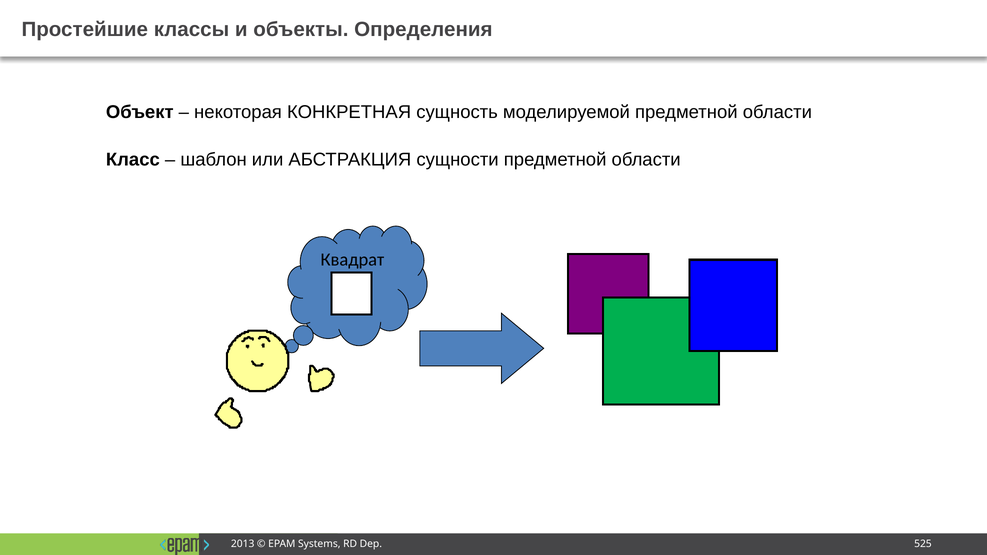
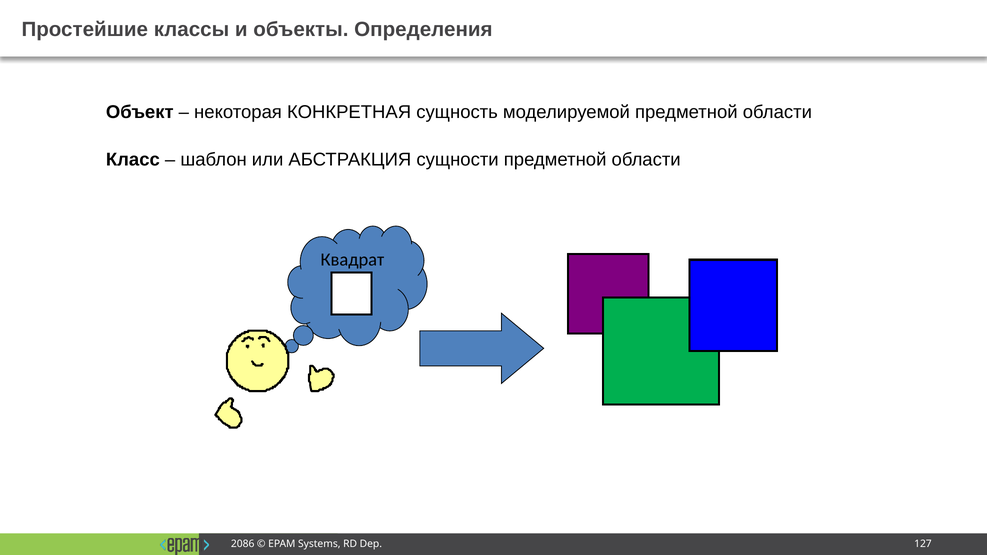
2013: 2013 -> 2086
525: 525 -> 127
